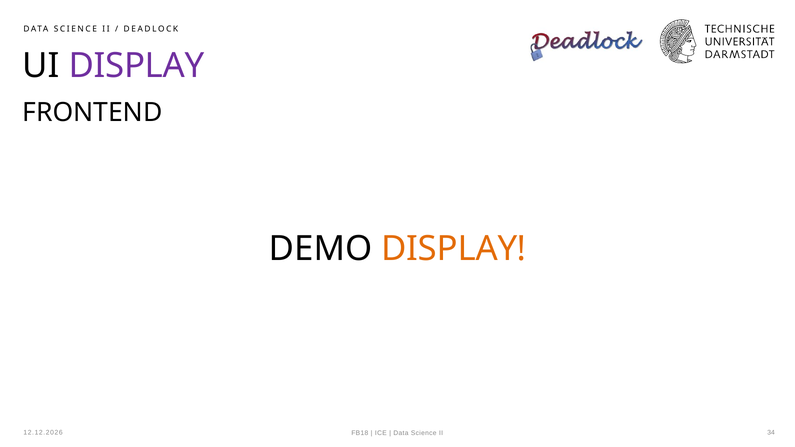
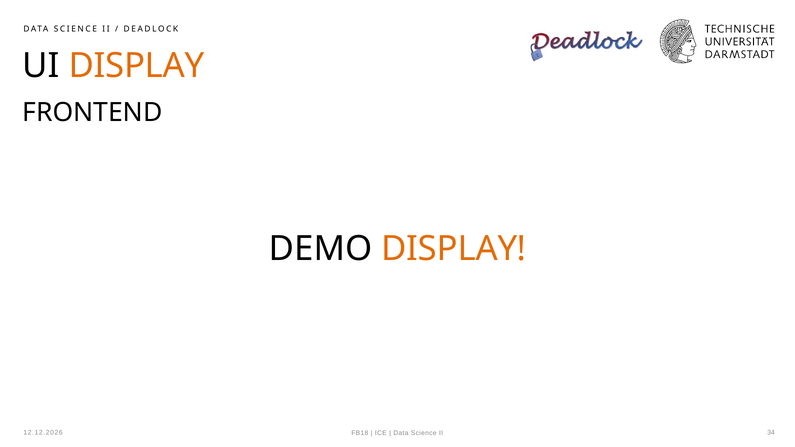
DISPLAY at (136, 66) colour: purple -> orange
